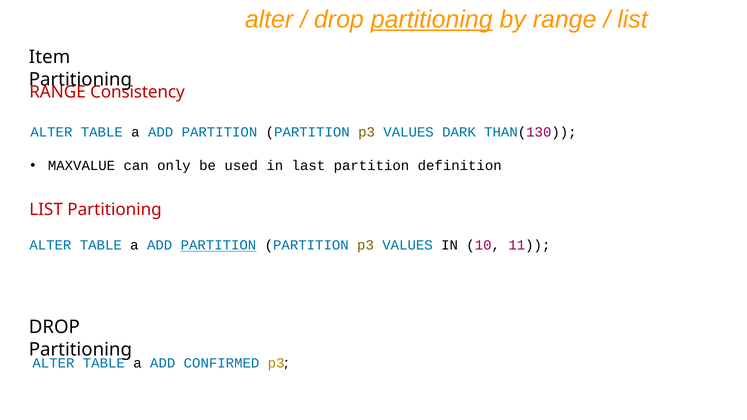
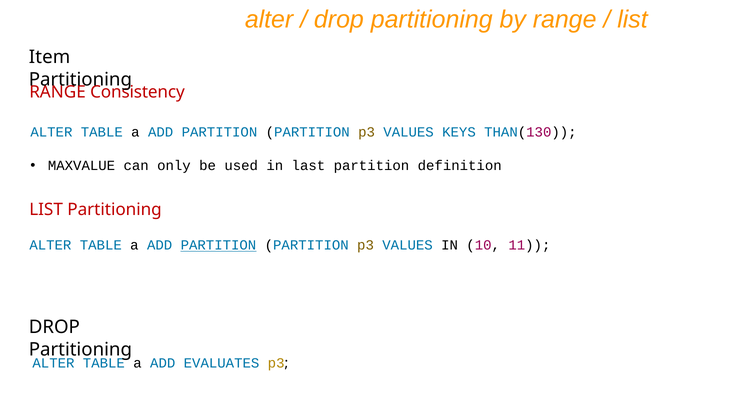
partitioning at (432, 19) underline: present -> none
DARK: DARK -> KEYS
CONFIRMED: CONFIRMED -> EVALUATES
